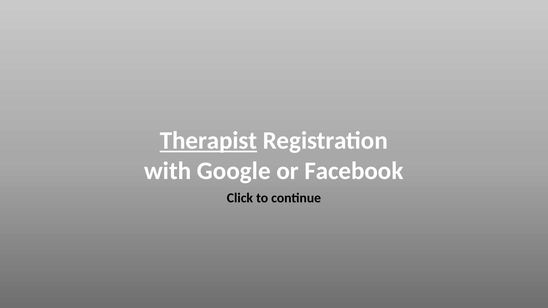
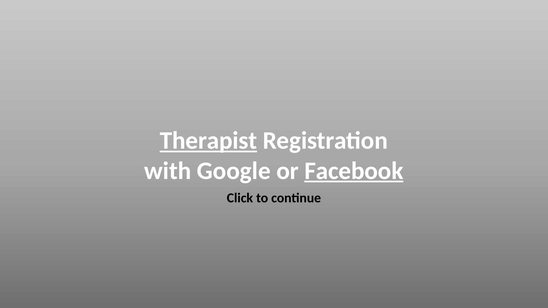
Facebook underline: none -> present
